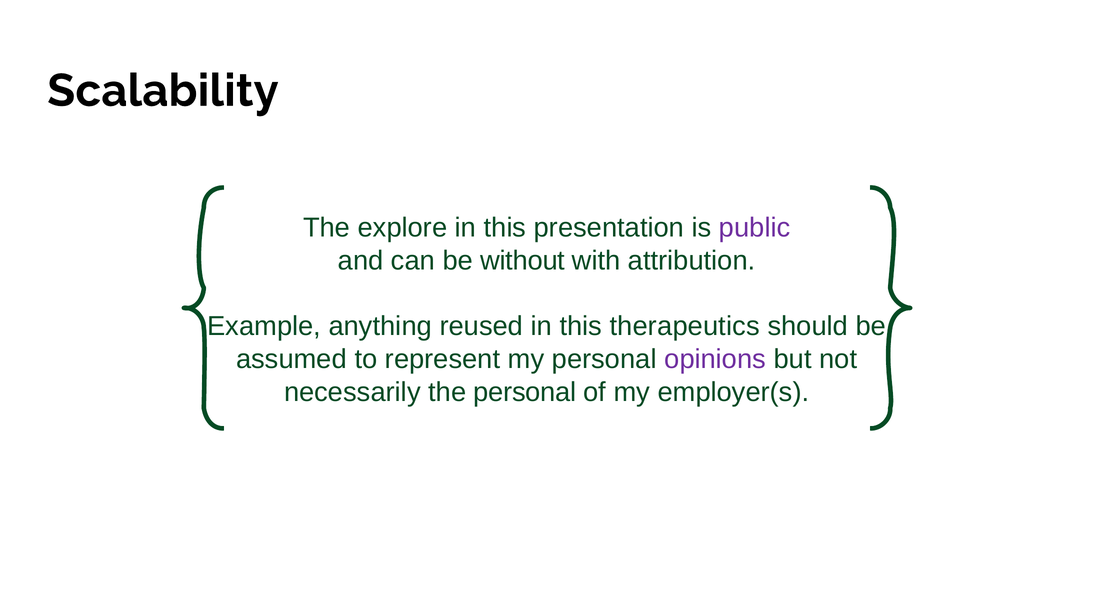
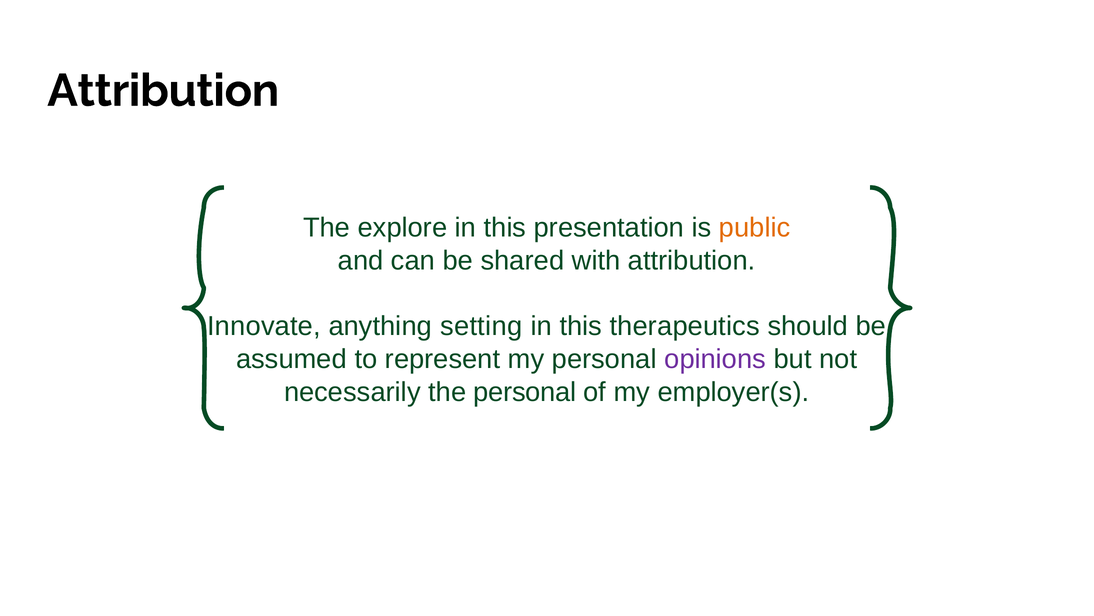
Scalability at (163, 91): Scalability -> Attribution
public colour: purple -> orange
without: without -> shared
Example: Example -> Innovate
reused: reused -> setting
